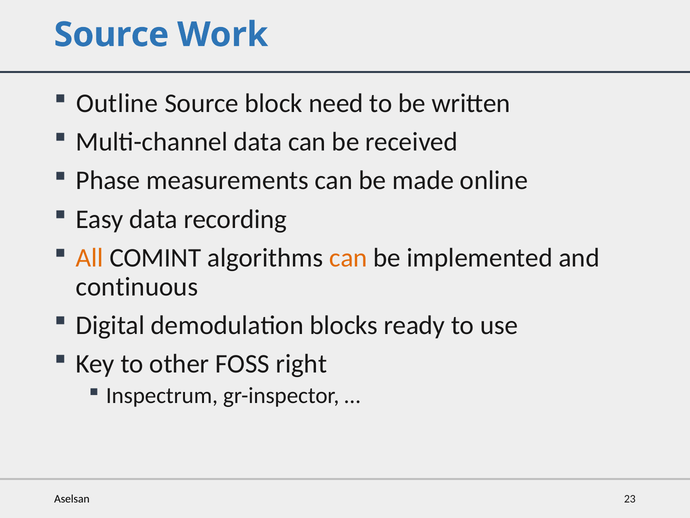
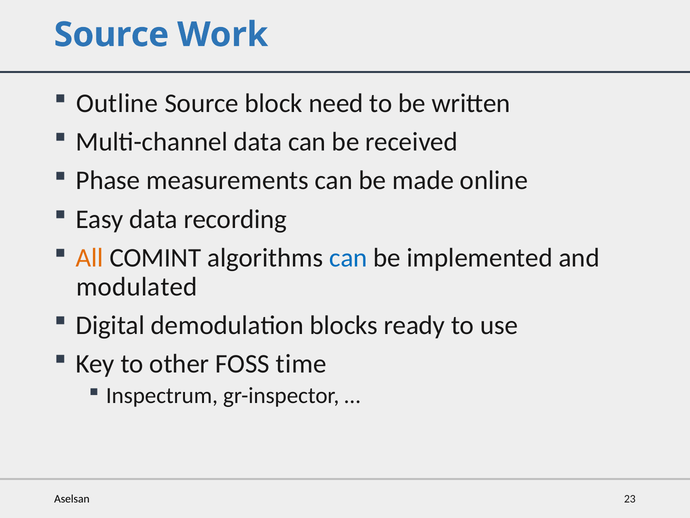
can at (348, 258) colour: orange -> blue
continuous: continuous -> modulated
right: right -> time
